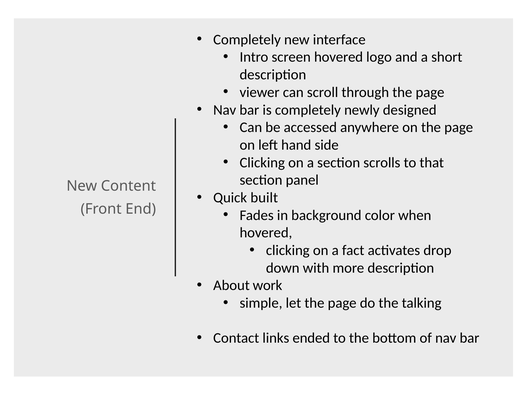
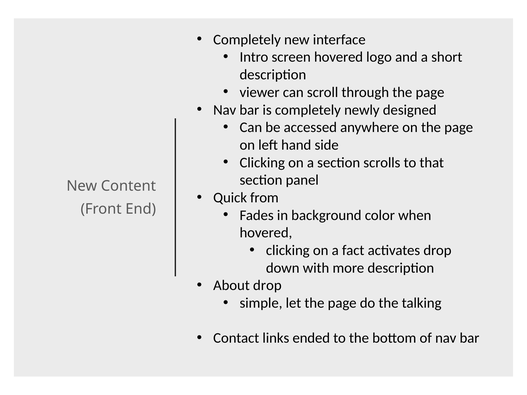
built: built -> from
About work: work -> drop
